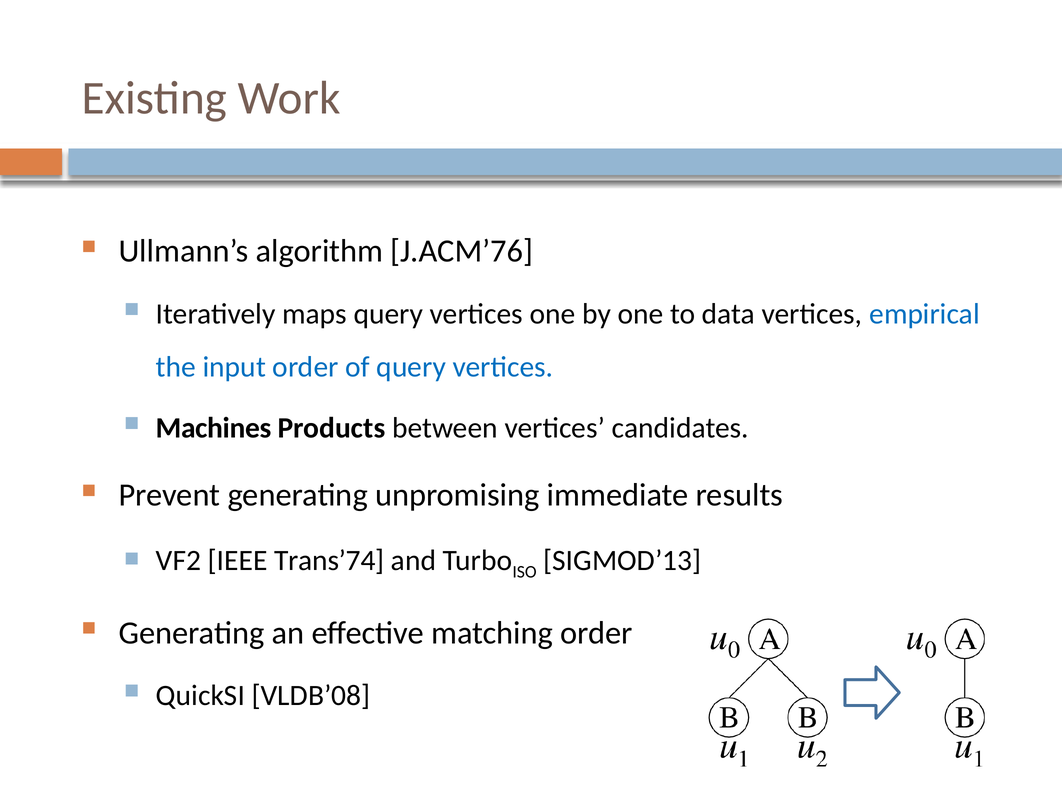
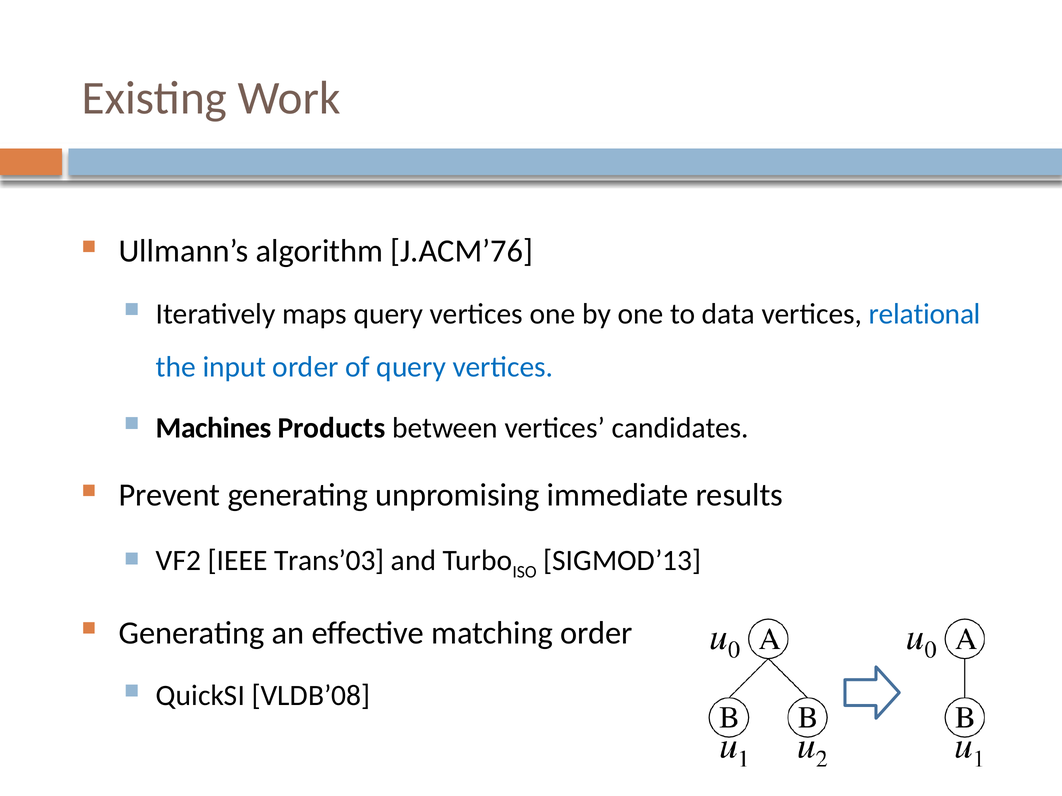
empirical: empirical -> relational
Trans’74: Trans’74 -> Trans’03
